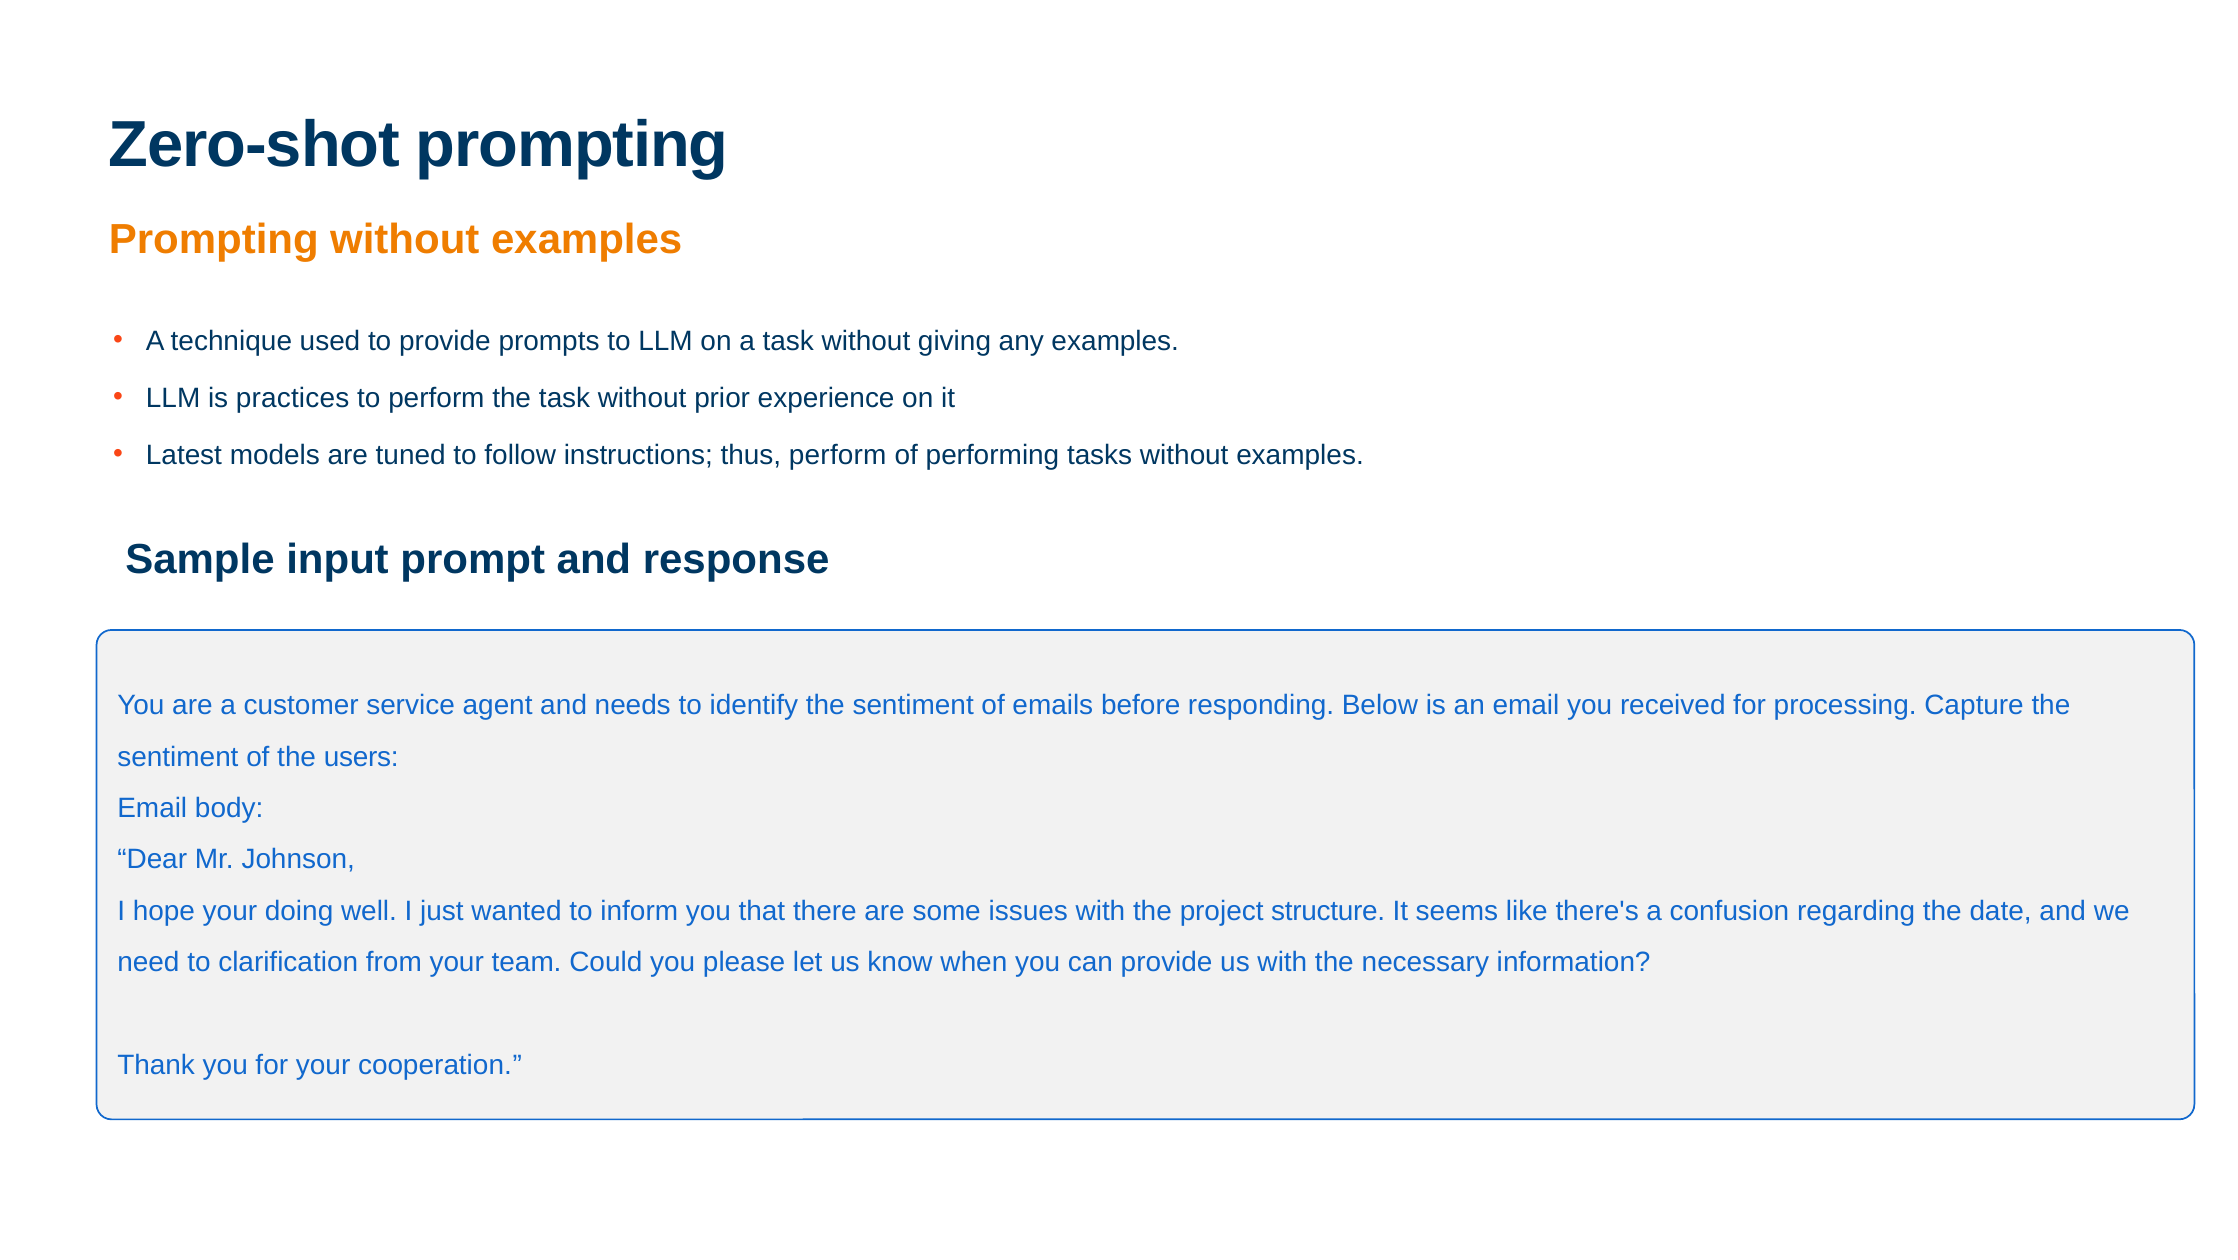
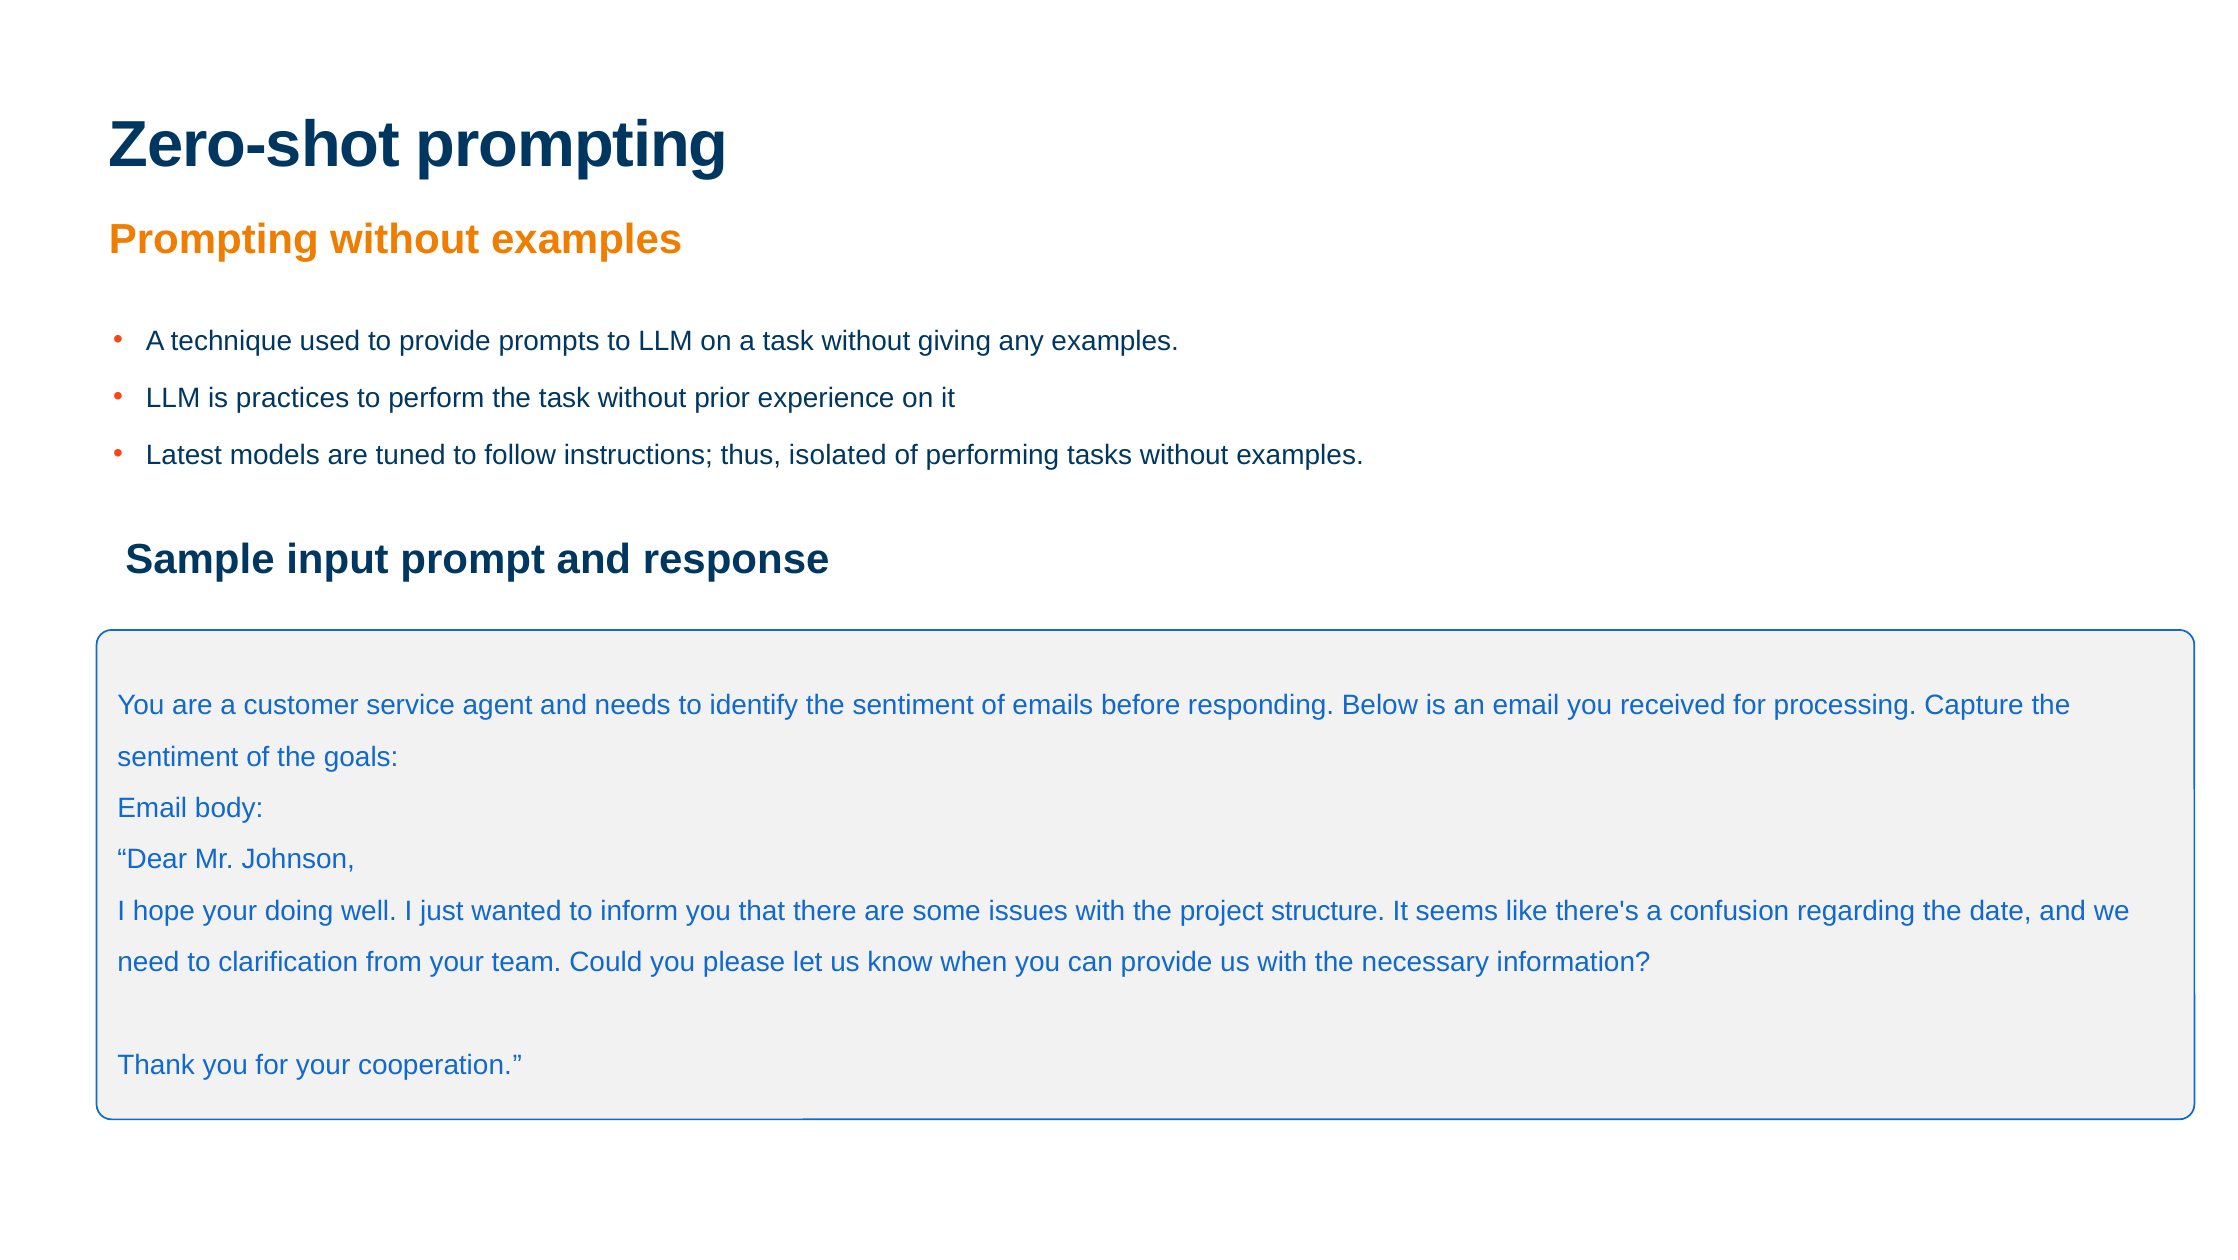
thus perform: perform -> isolated
users: users -> goals
